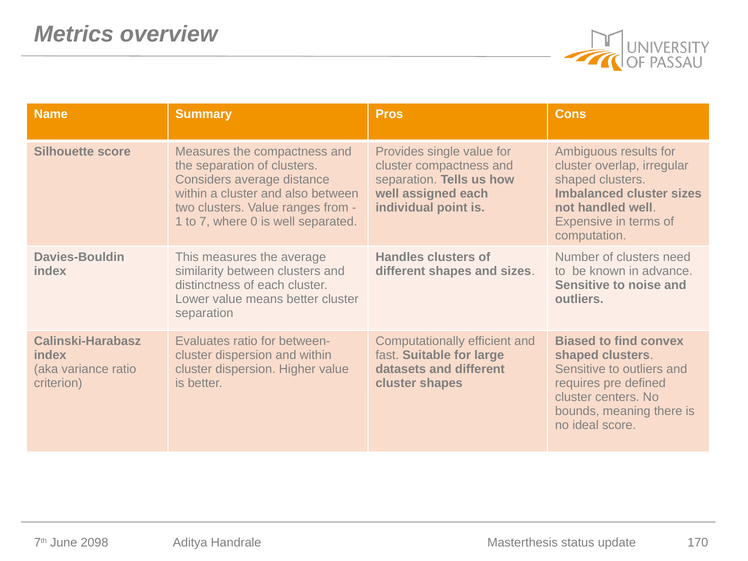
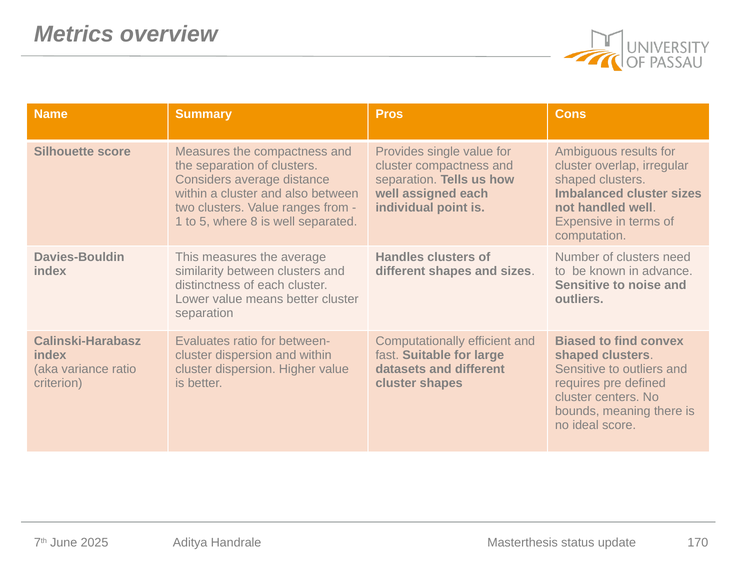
7: 7 -> 5
0: 0 -> 8
2098: 2098 -> 2025
